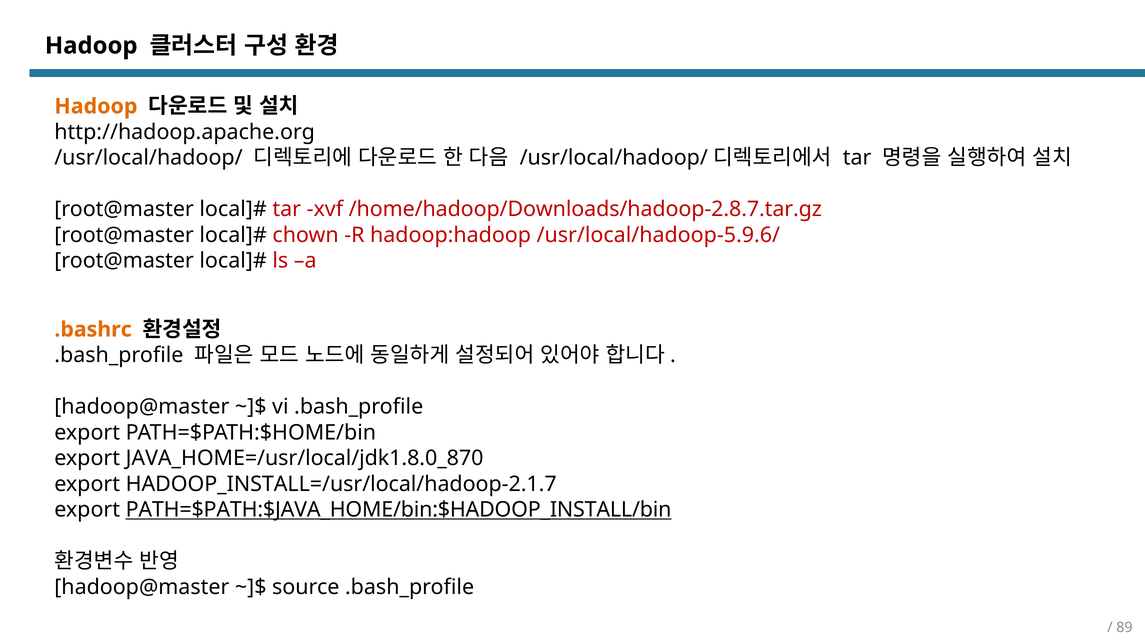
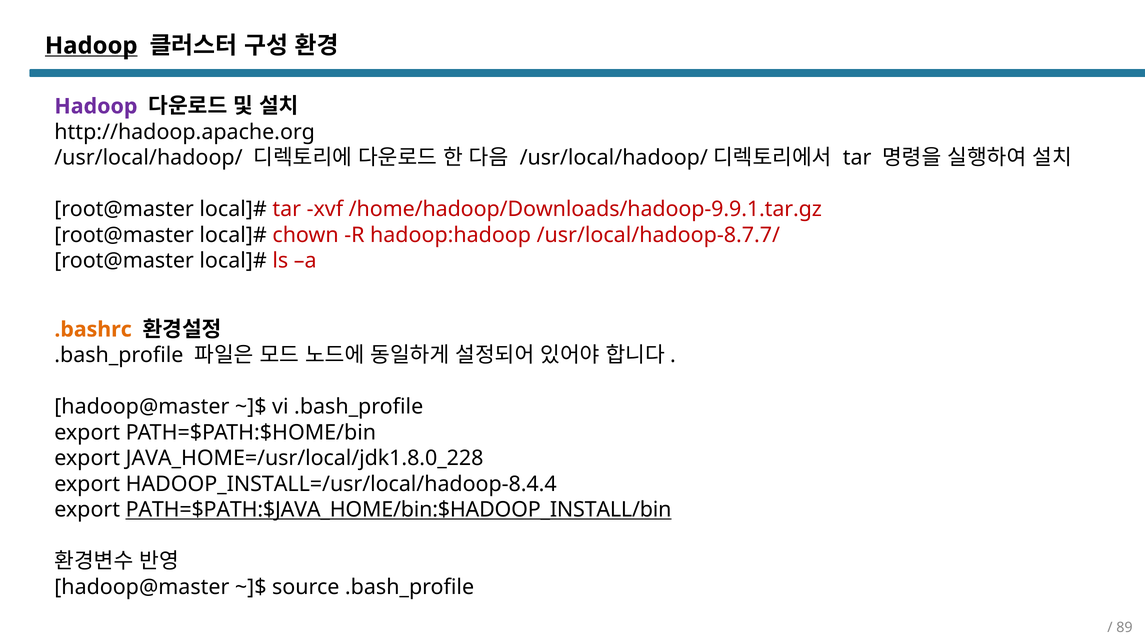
Hadoop at (91, 46) underline: none -> present
Hadoop at (96, 106) colour: orange -> purple
/home/hadoop/Downloads/hadoop-2.8.7.tar.gz: /home/hadoop/Downloads/hadoop-2.8.7.tar.gz -> /home/hadoop/Downloads/hadoop-9.9.1.tar.gz
/usr/local/hadoop-5.9.6/: /usr/local/hadoop-5.9.6/ -> /usr/local/hadoop-8.7.7/
JAVA_HOME=/usr/local/jdk1.8.0_870: JAVA_HOME=/usr/local/jdk1.8.0_870 -> JAVA_HOME=/usr/local/jdk1.8.0_228
HADOOP_INSTALL=/usr/local/hadoop-2.1.7: HADOOP_INSTALL=/usr/local/hadoop-2.1.7 -> HADOOP_INSTALL=/usr/local/hadoop-8.4.4
